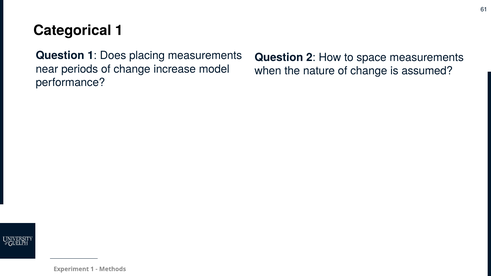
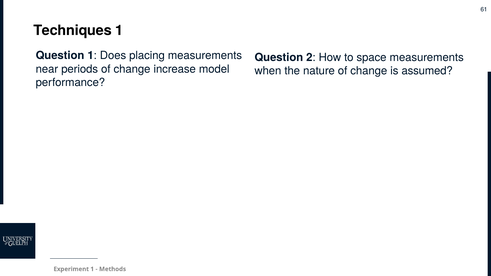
Categorical: Categorical -> Techniques
